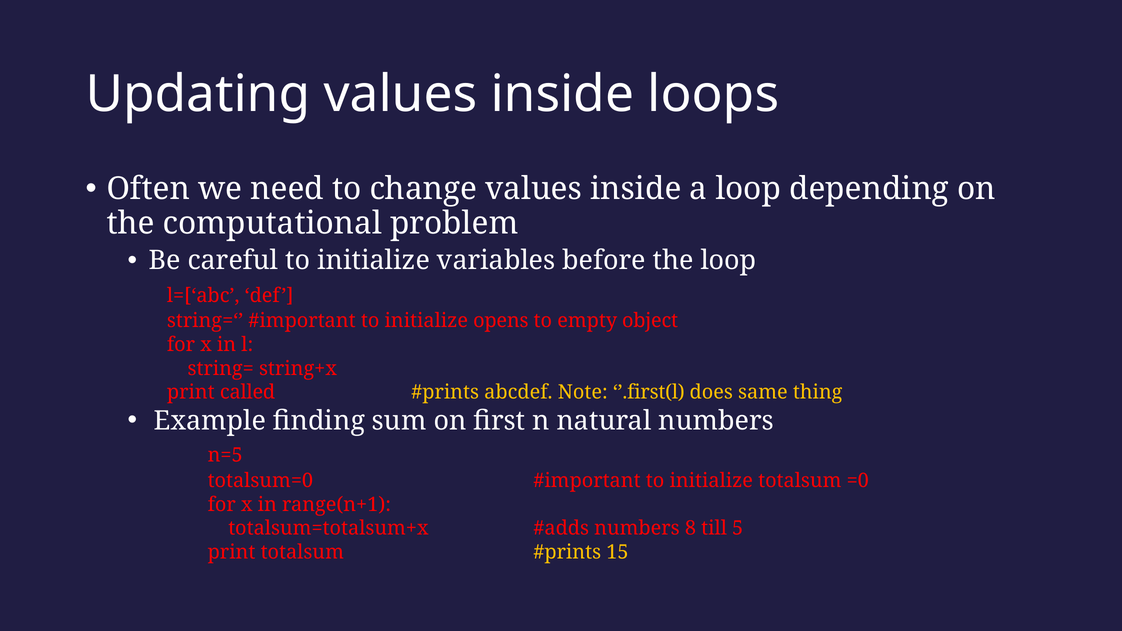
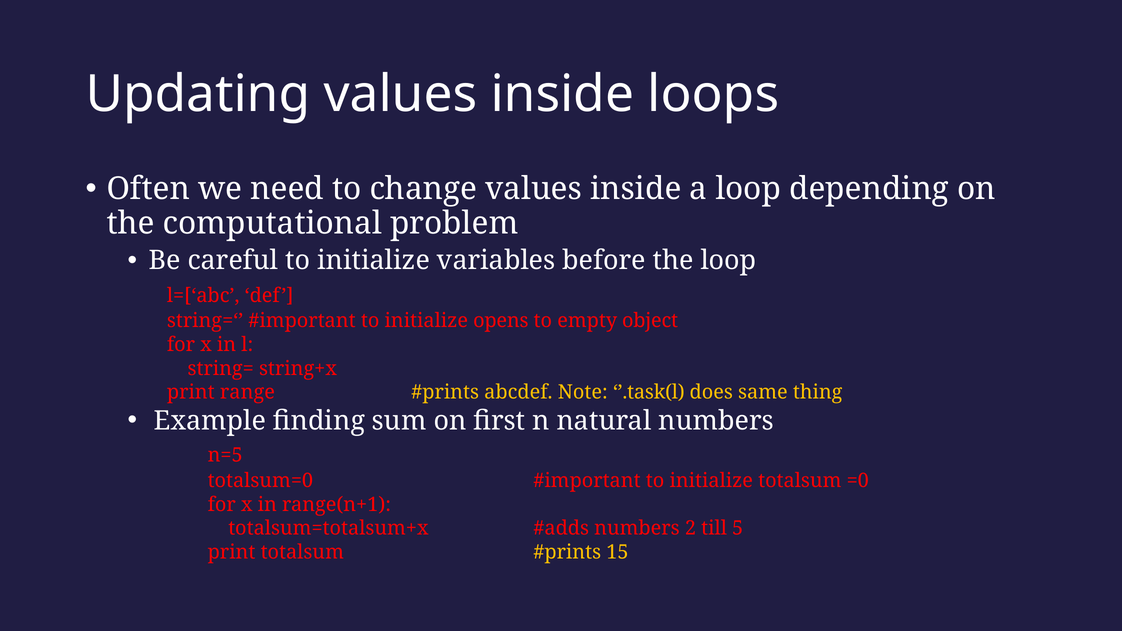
called: called -> range
’.first(l: ’.first(l -> ’.task(l
8: 8 -> 2
